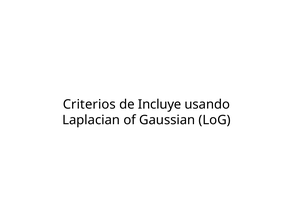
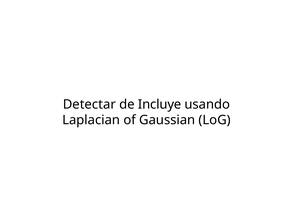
Criterios: Criterios -> Detectar
